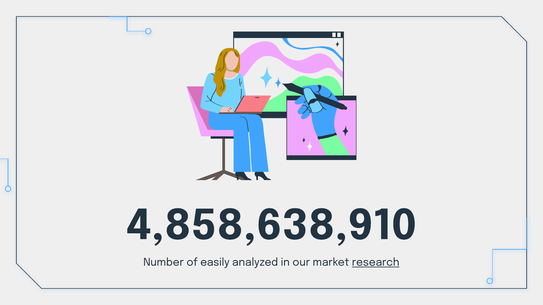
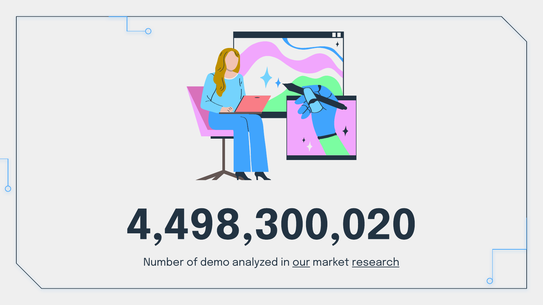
4,858,638,910: 4,858,638,910 -> 4,498,300,020
easily: easily -> demo
our underline: none -> present
